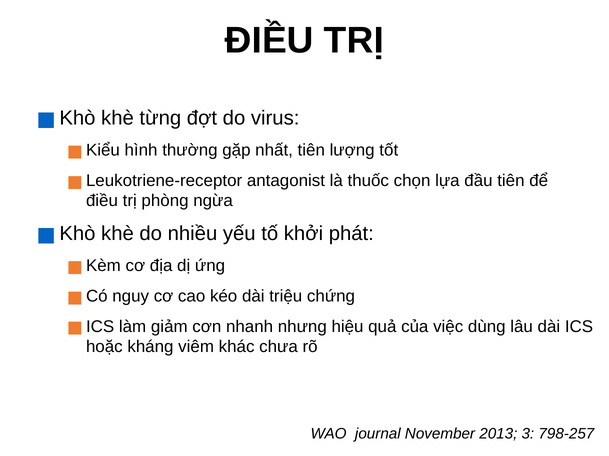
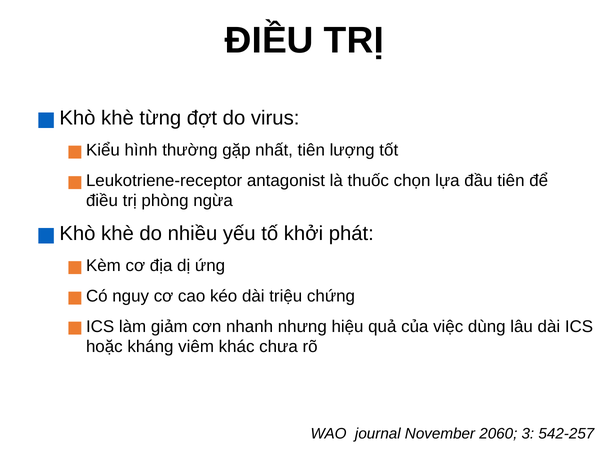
2013: 2013 -> 2060
798-257: 798-257 -> 542-257
